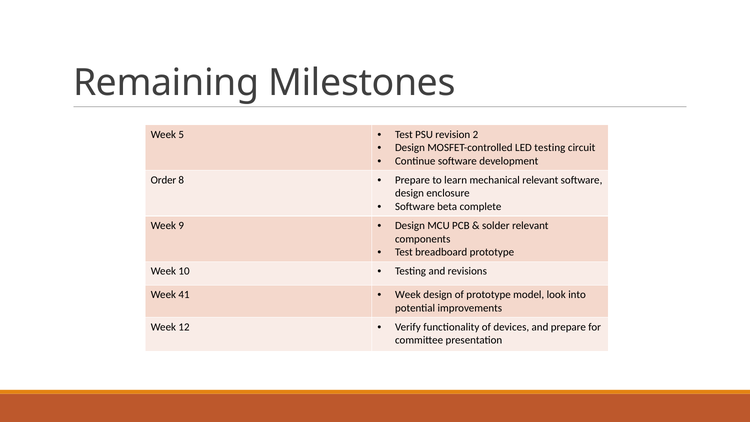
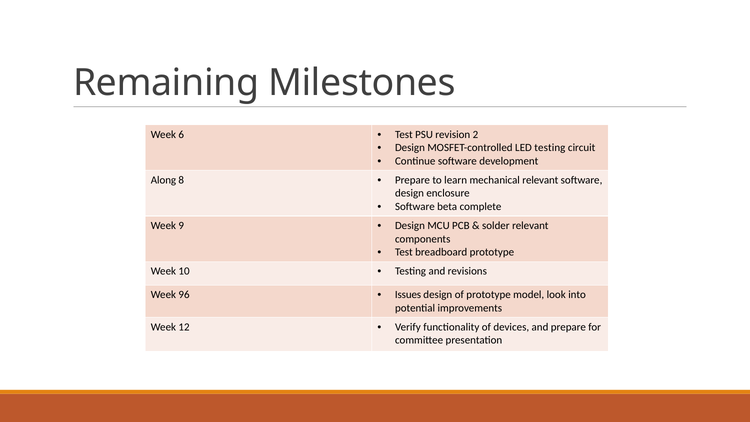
5: 5 -> 6
Order: Order -> Along
41: 41 -> 96
Week at (408, 295): Week -> Issues
